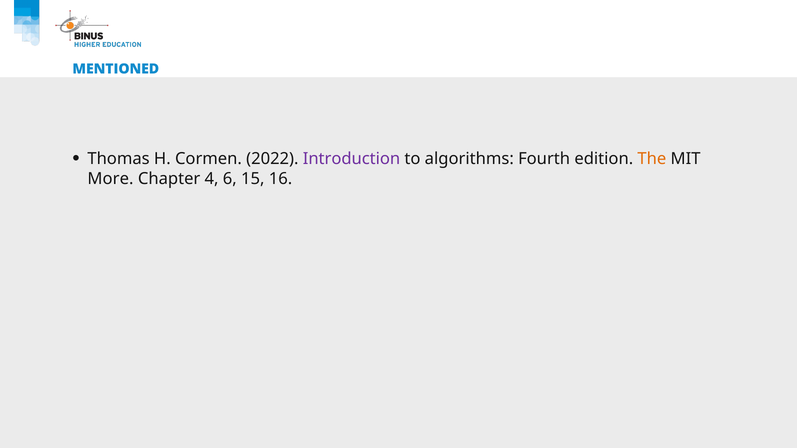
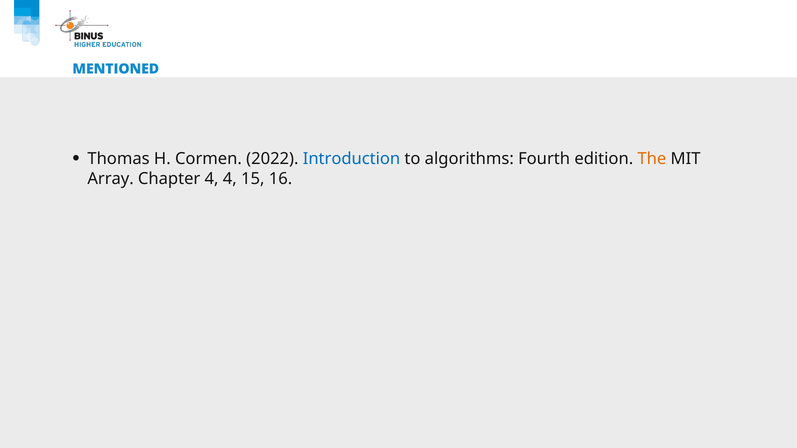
Introduction colour: purple -> blue
More: More -> Array
4 6: 6 -> 4
